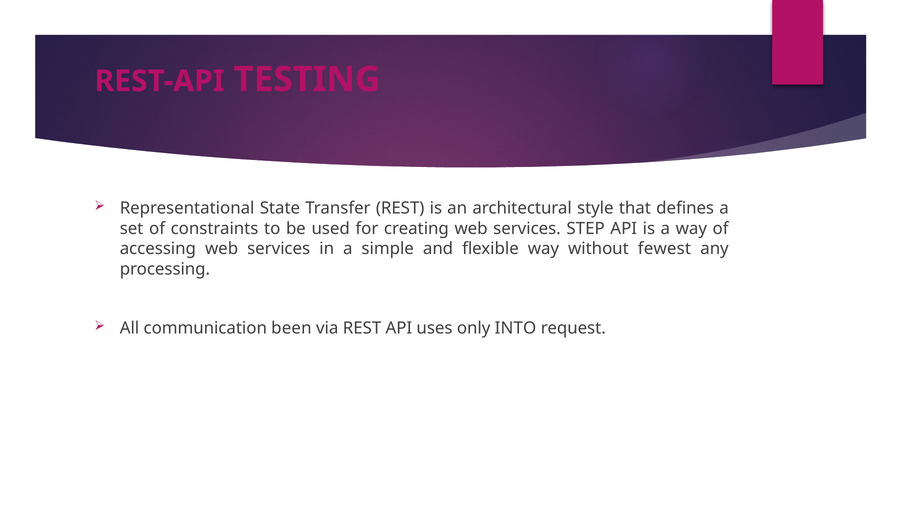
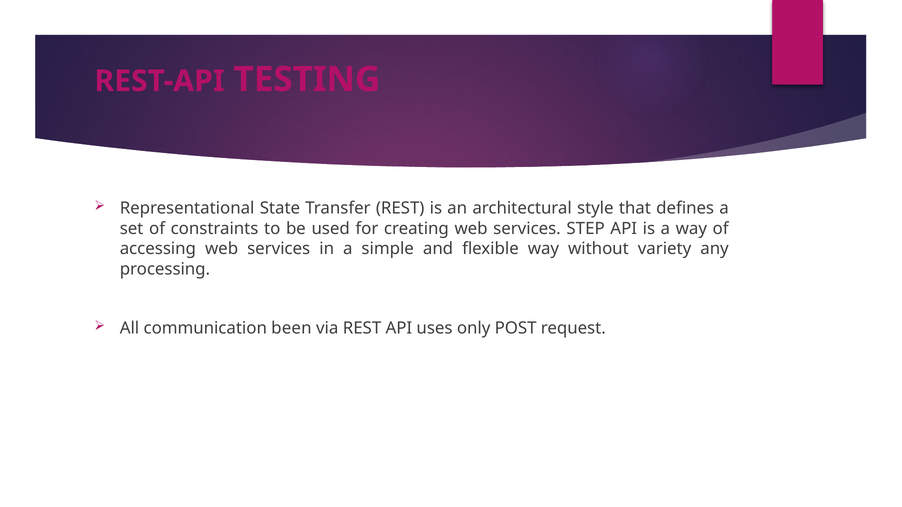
fewest: fewest -> variety
INTO: INTO -> POST
